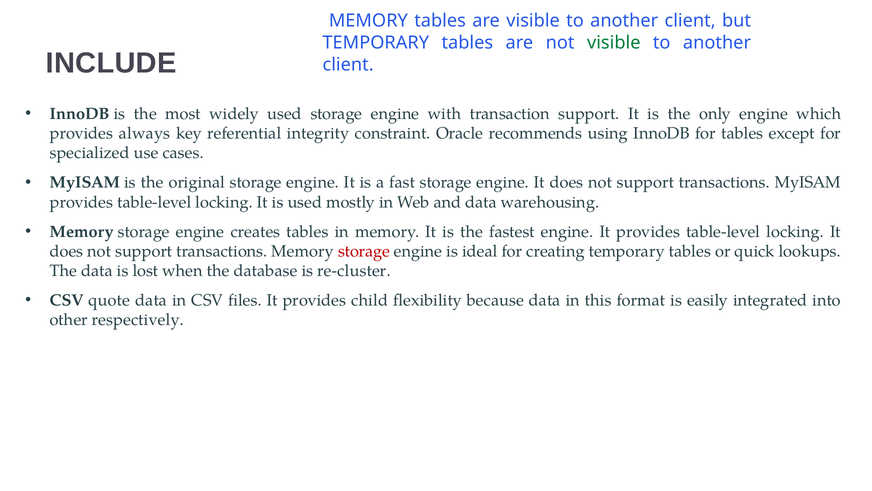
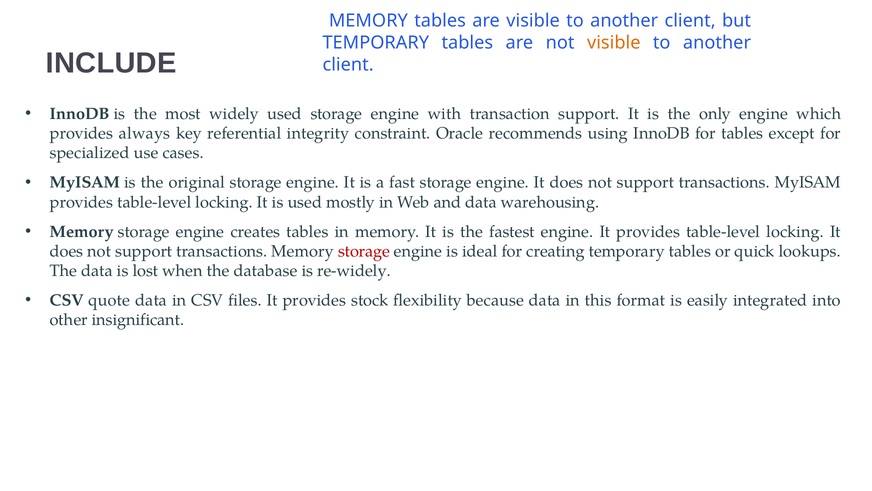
visible at (614, 43) colour: green -> orange
re-cluster: re-cluster -> re-widely
child: child -> stock
respectively: respectively -> insignificant
